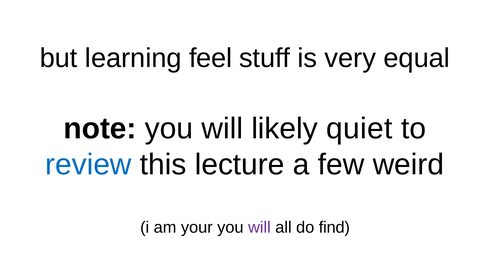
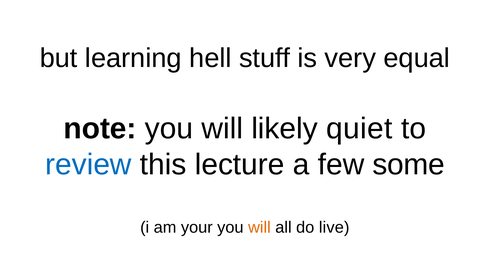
feel: feel -> hell
weird: weird -> some
will at (259, 227) colour: purple -> orange
find: find -> live
